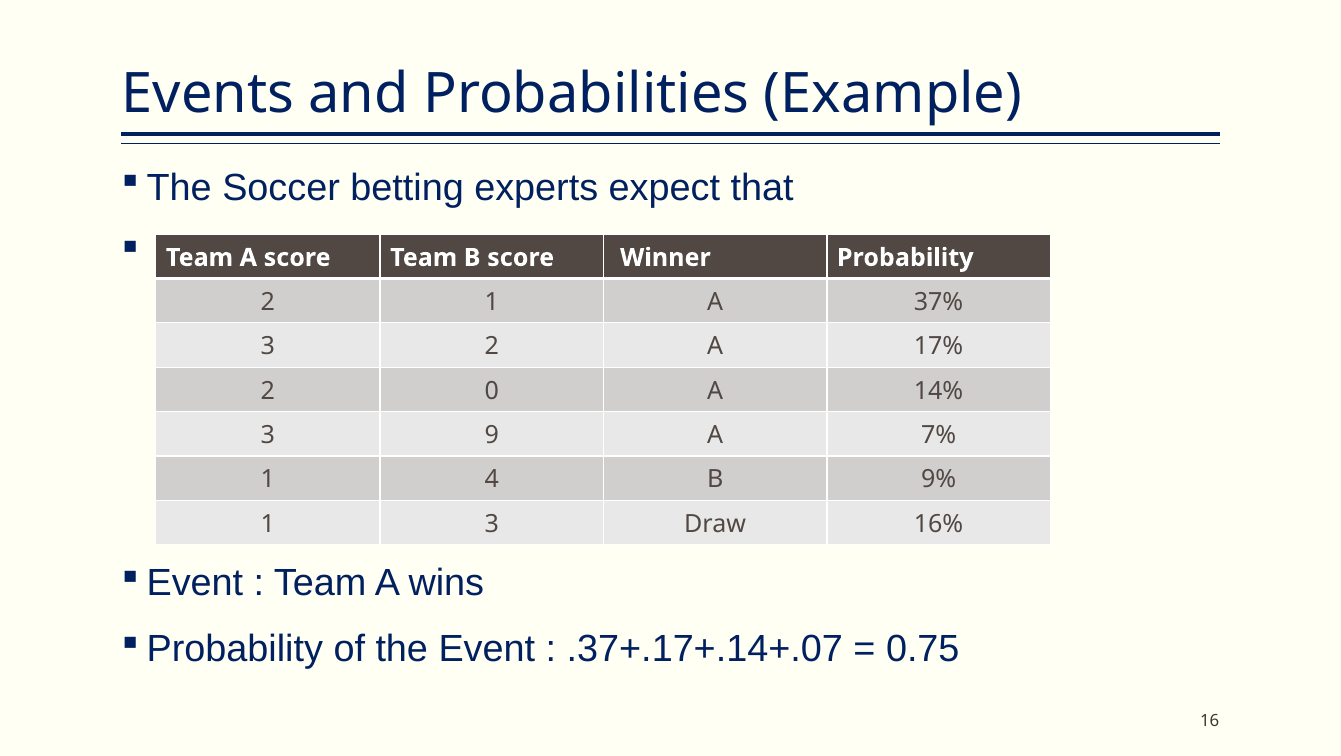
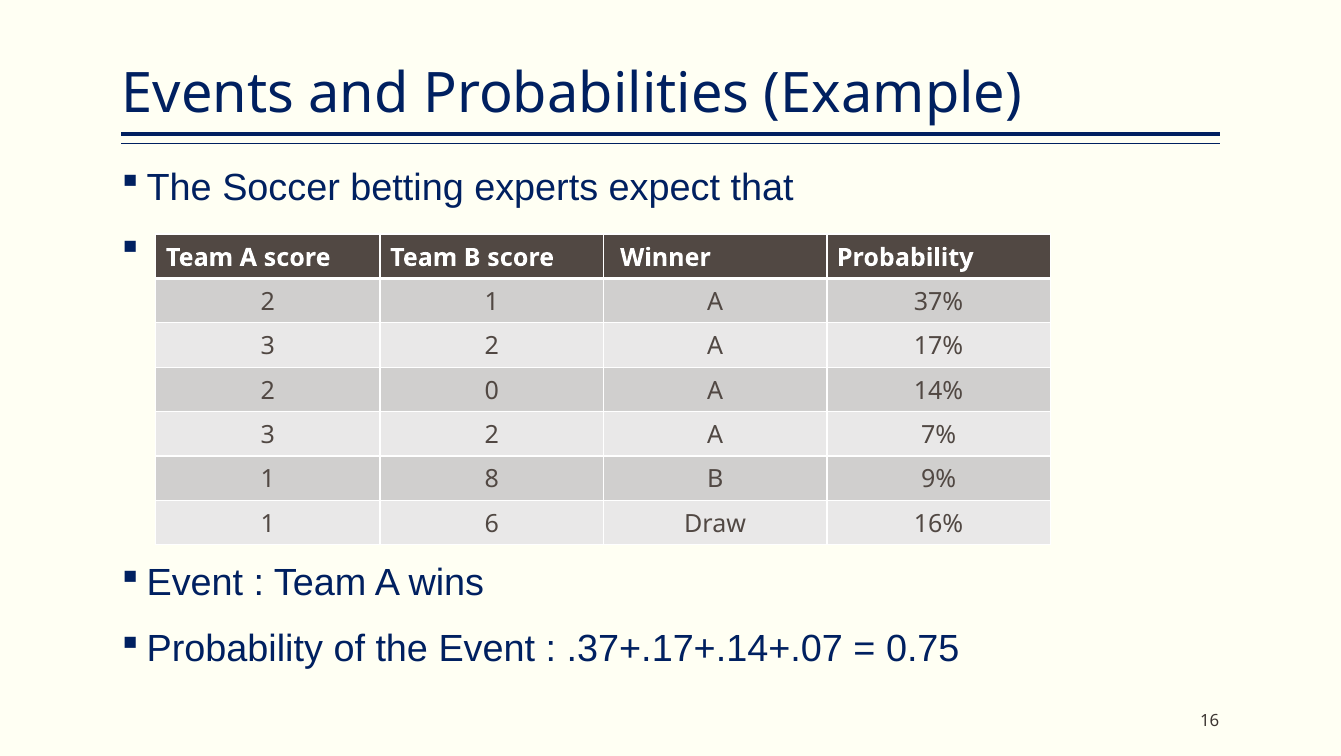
9 at (492, 435): 9 -> 2
4: 4 -> 8
1 3: 3 -> 6
